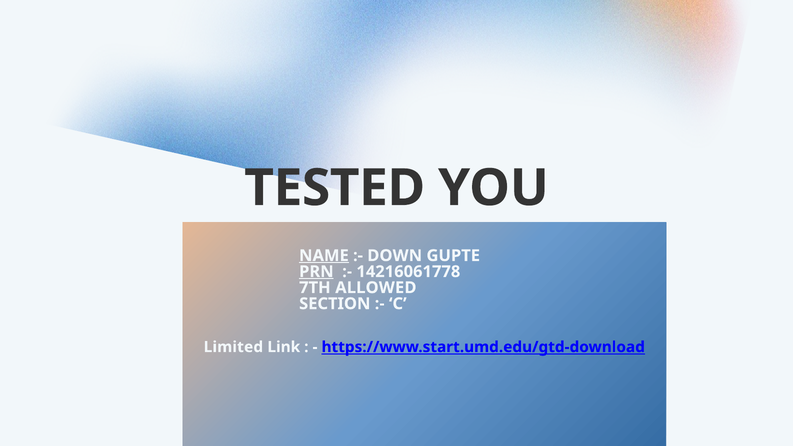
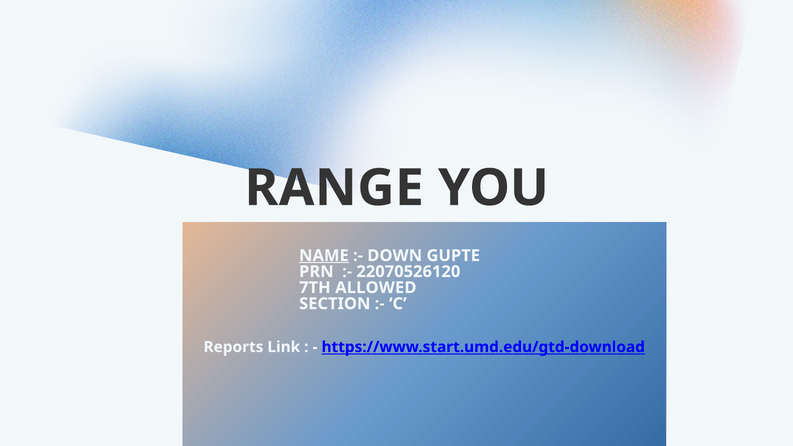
TESTED: TESTED -> RANGE
PRN underline: present -> none
14216061778: 14216061778 -> 22070526120
Limited: Limited -> Reports
